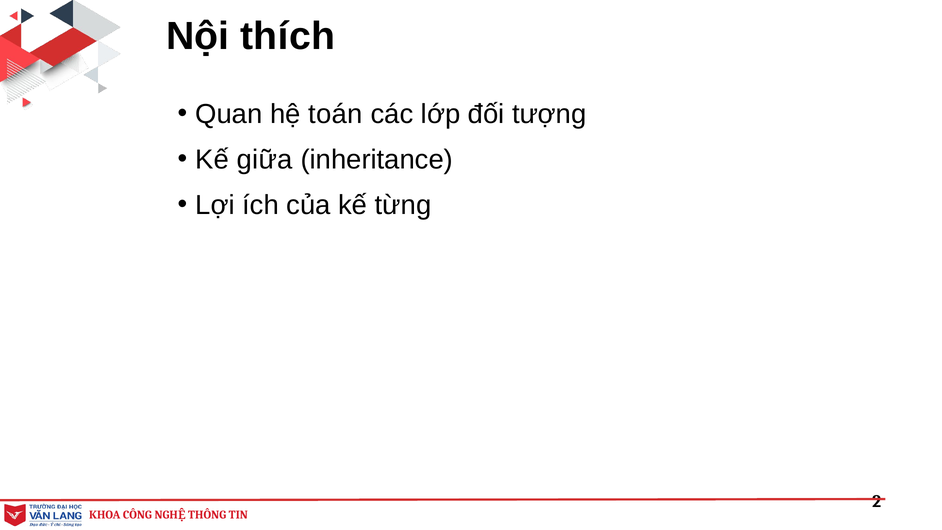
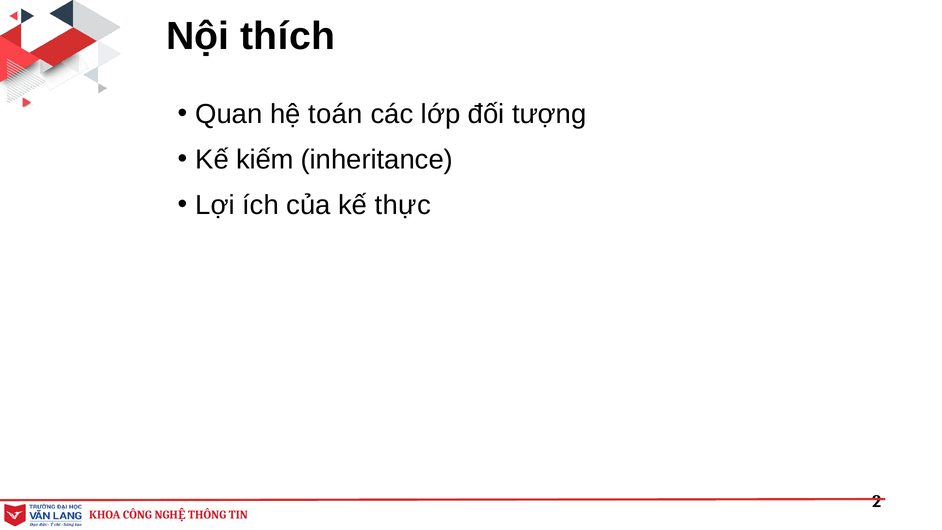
giữa: giữa -> kiếm
từng: từng -> thực
